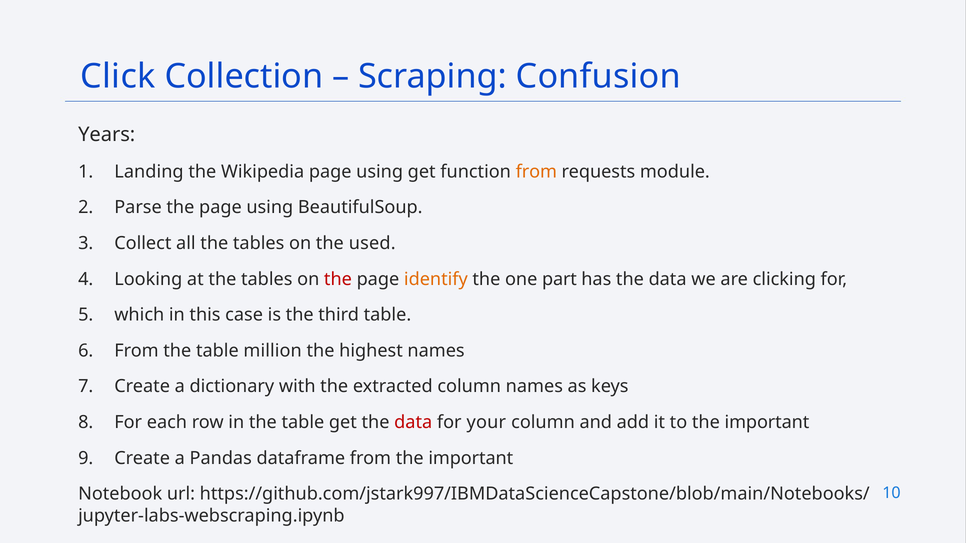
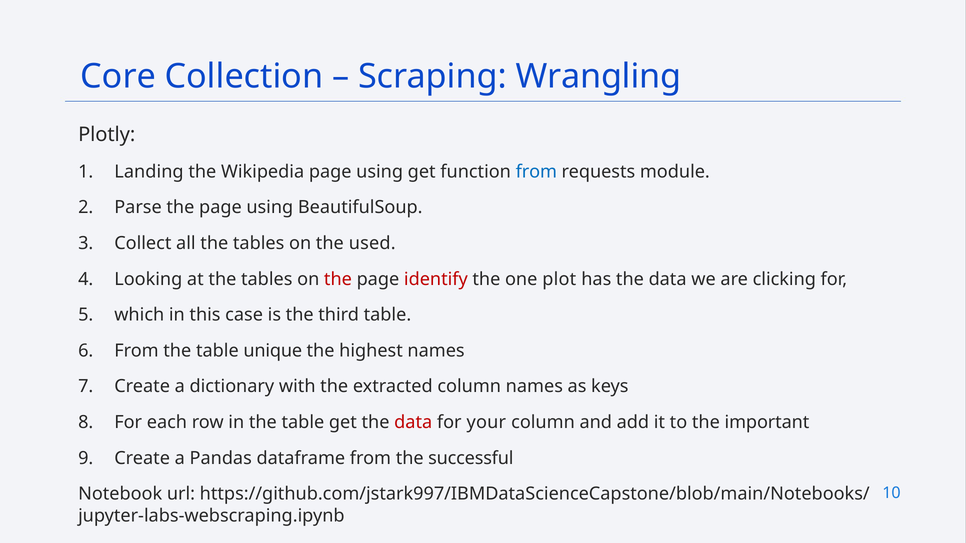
Click: Click -> Core
Confusion: Confusion -> Wrangling
Years: Years -> Plotly
from at (536, 172) colour: orange -> blue
identify colour: orange -> red
part: part -> plot
million: million -> unique
from the important: important -> successful
